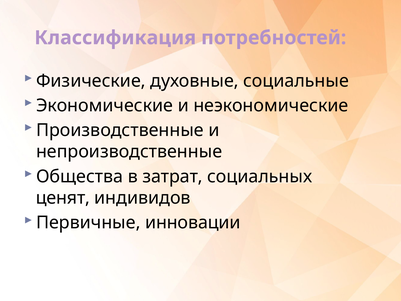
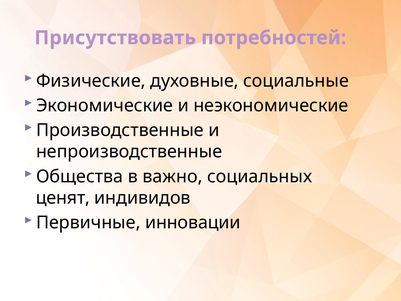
Классификация: Классификация -> Присутствовать
затрат: затрат -> важно
